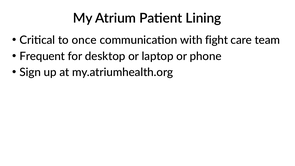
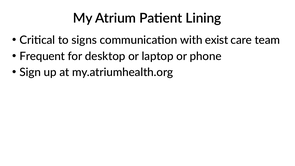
once: once -> signs
fight: fight -> exist
